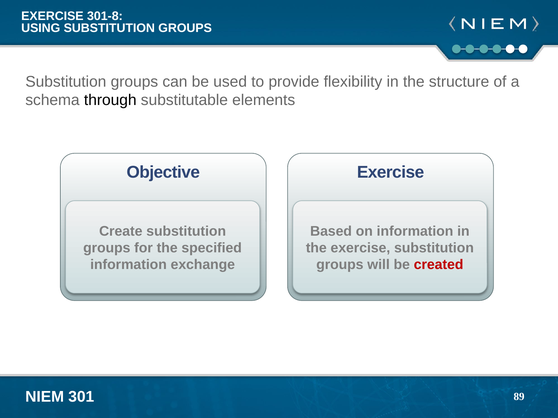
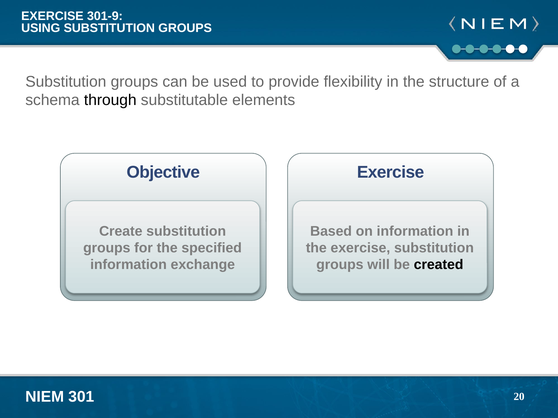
301-8: 301-8 -> 301-9
created colour: red -> black
89: 89 -> 20
